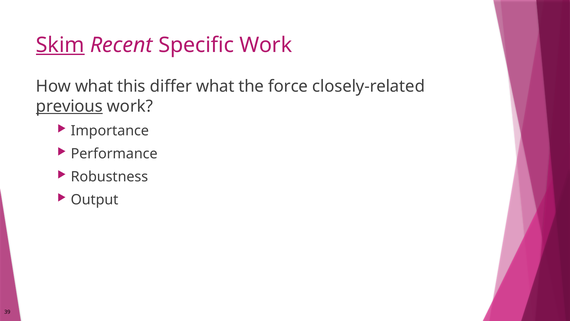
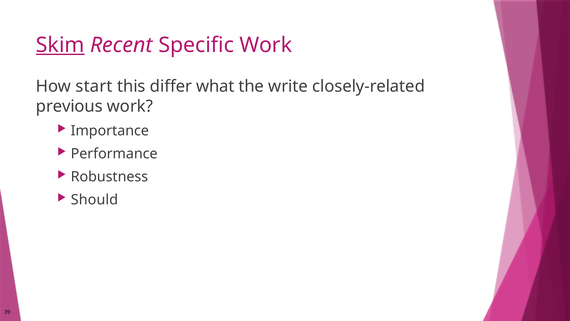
How what: what -> start
force: force -> write
previous underline: present -> none
Output: Output -> Should
